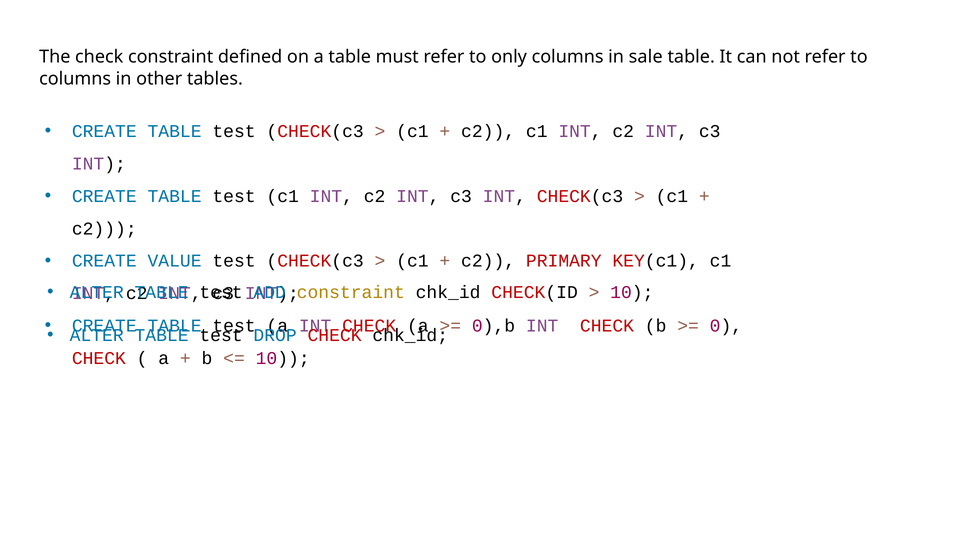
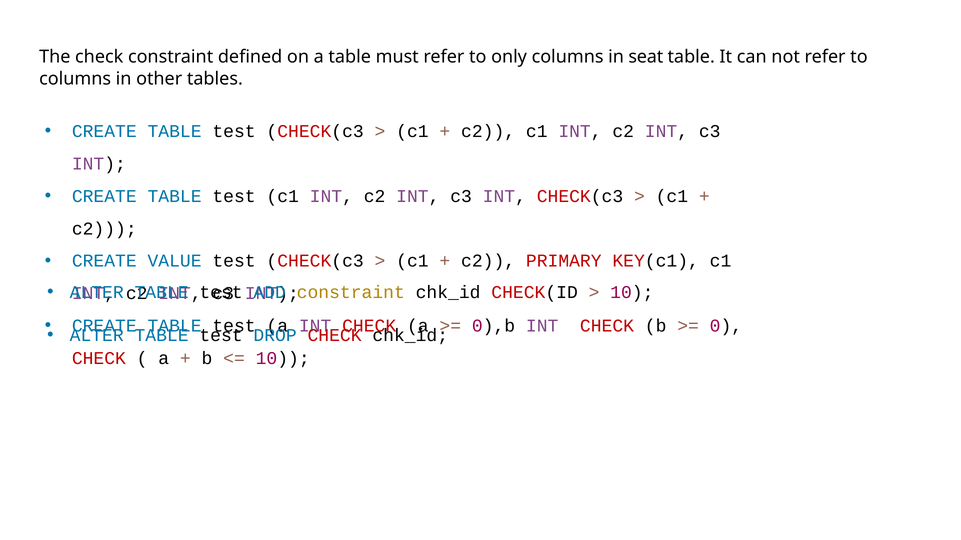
sale: sale -> seat
